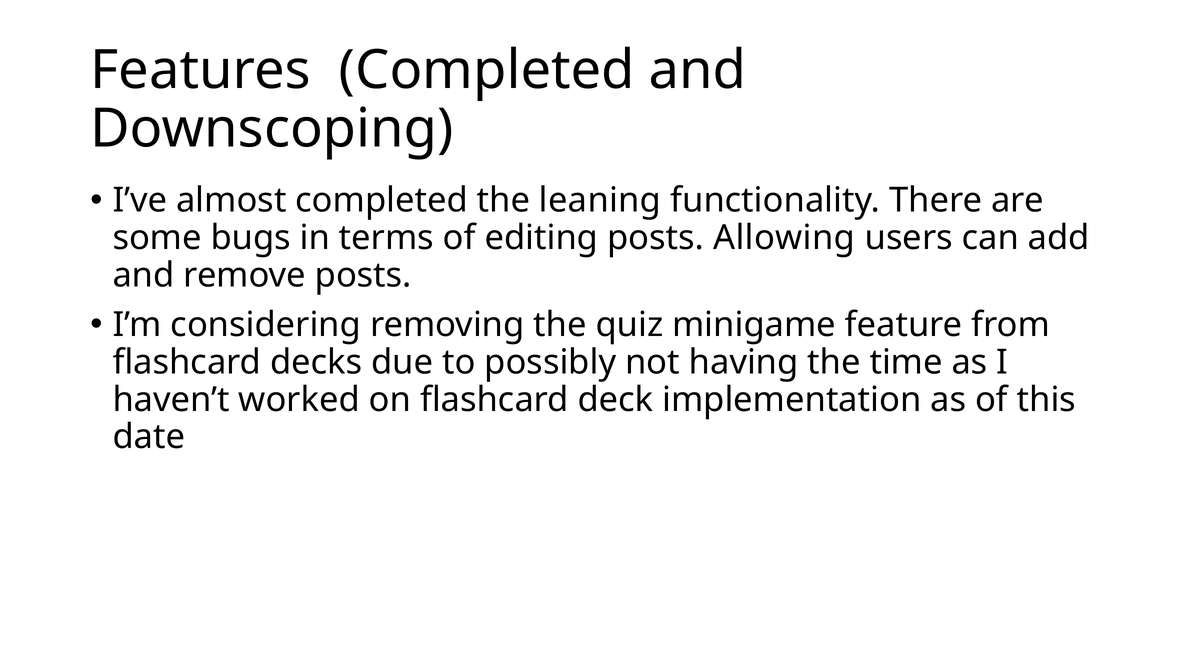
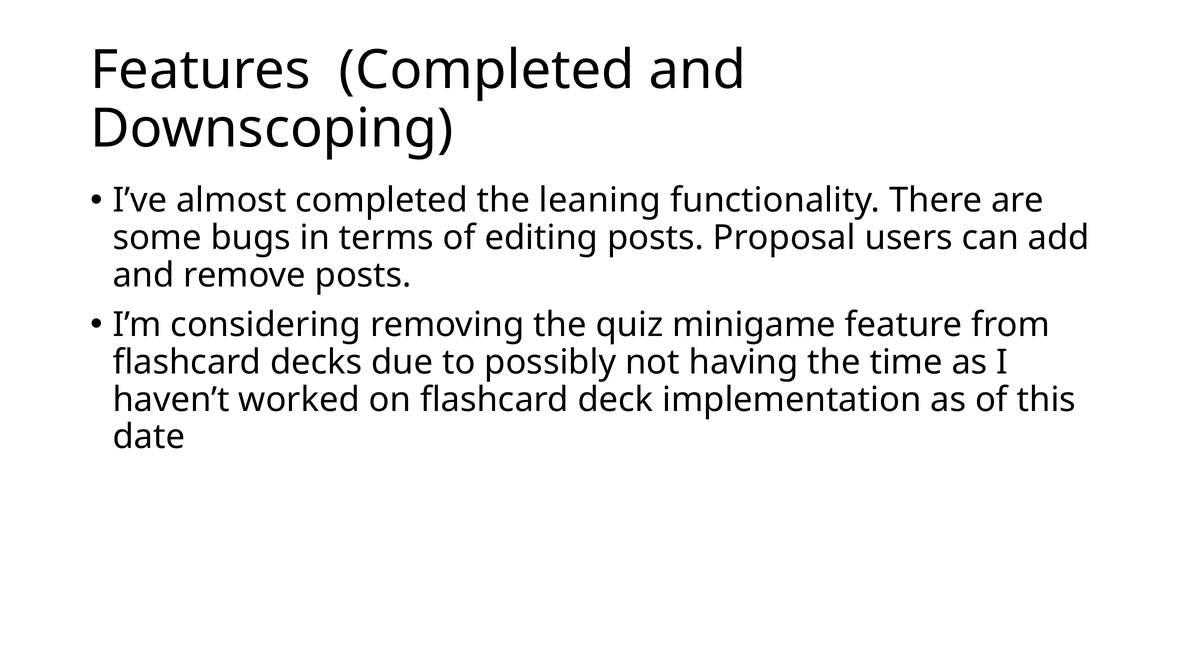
Allowing: Allowing -> Proposal
